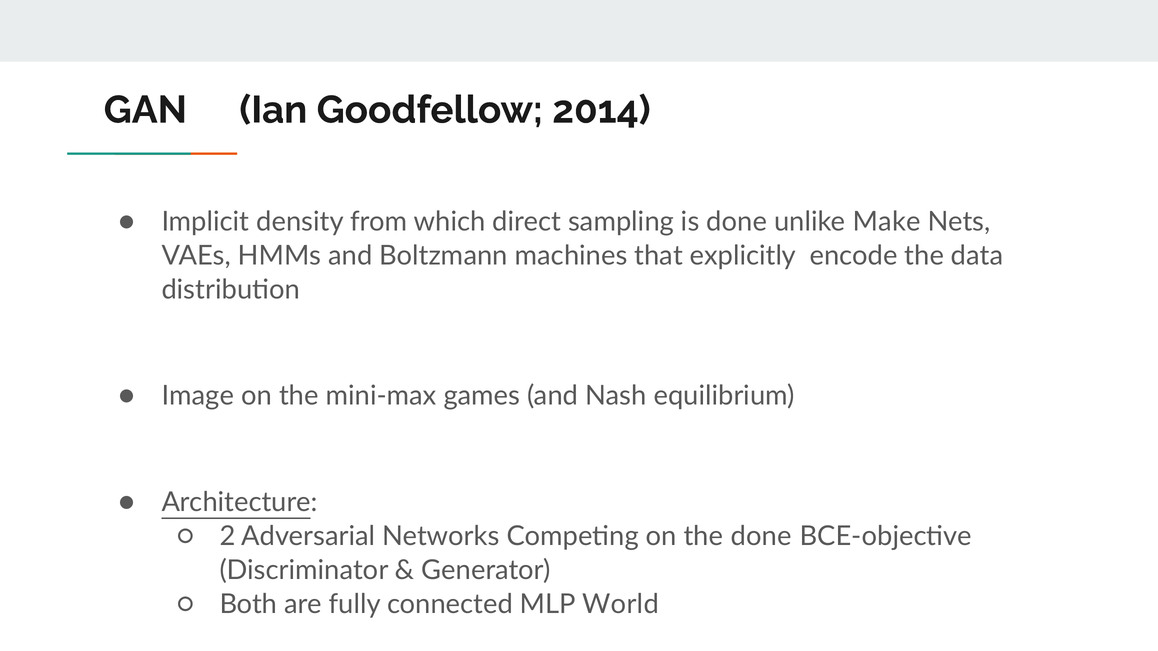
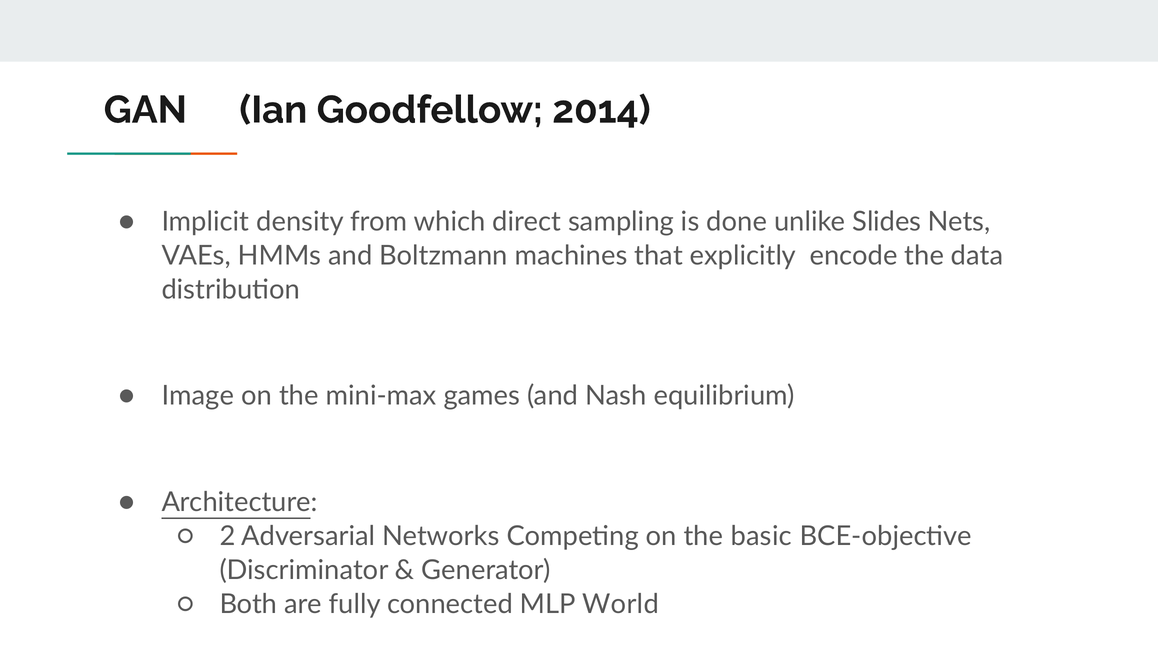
Make: Make -> Slides
the done: done -> basic
